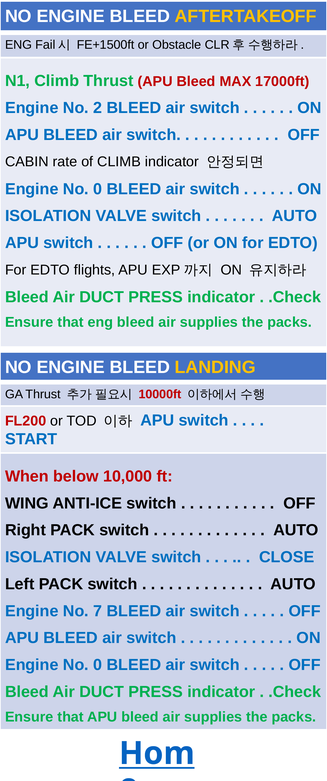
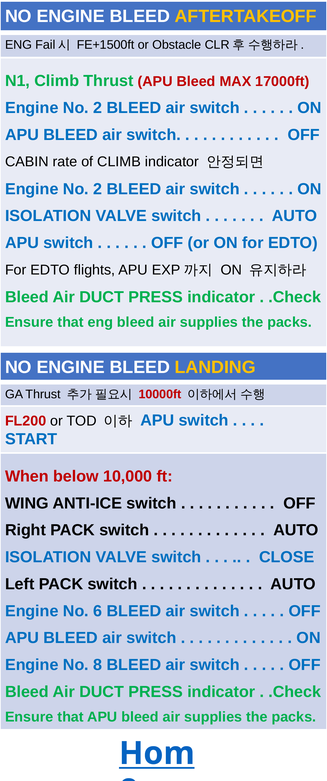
0 at (98, 189): 0 -> 2
7: 7 -> 6
0 at (98, 666): 0 -> 8
